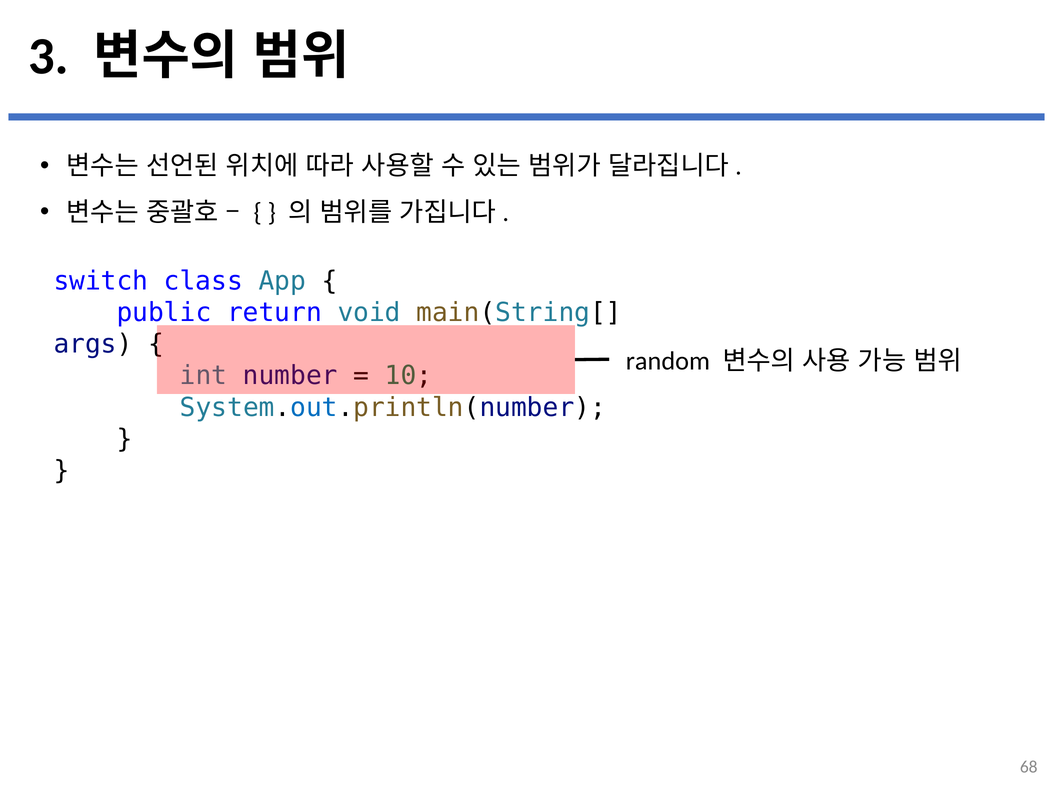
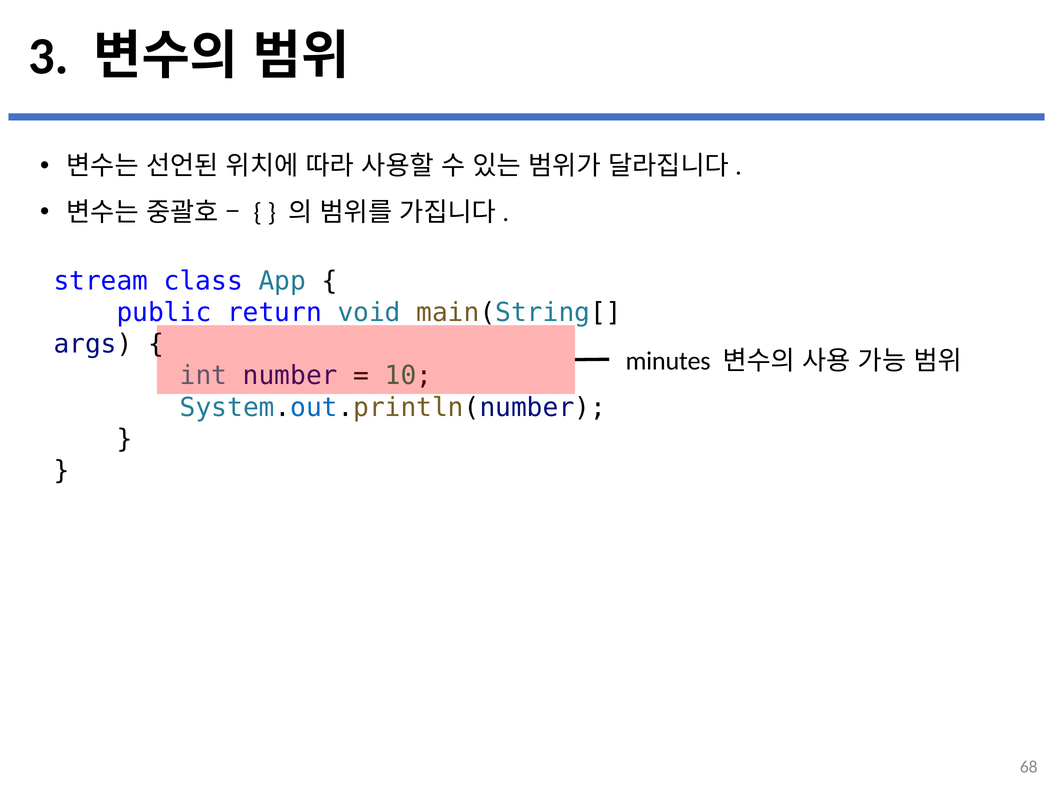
switch: switch -> stream
random: random -> minutes
